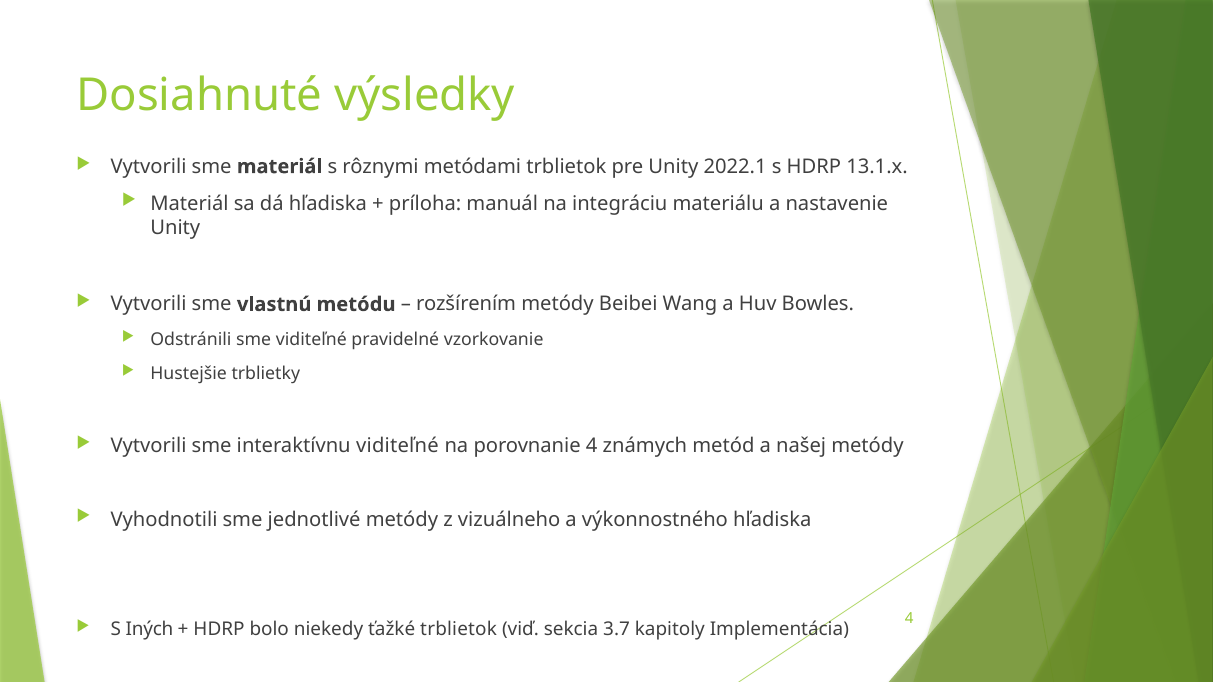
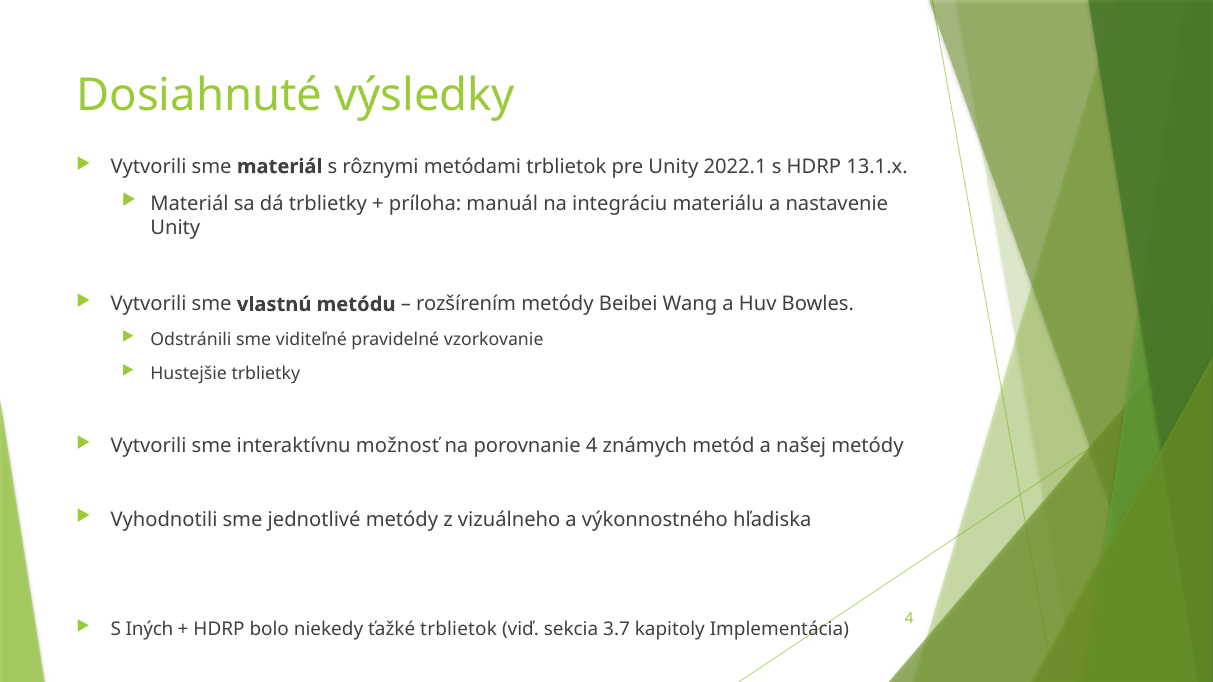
dá hľadiska: hľadiska -> trblietky
interaktívnu viditeľné: viditeľné -> možnosť
